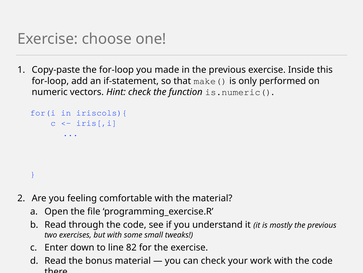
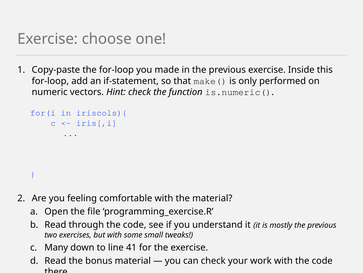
Enter: Enter -> Many
82: 82 -> 41
